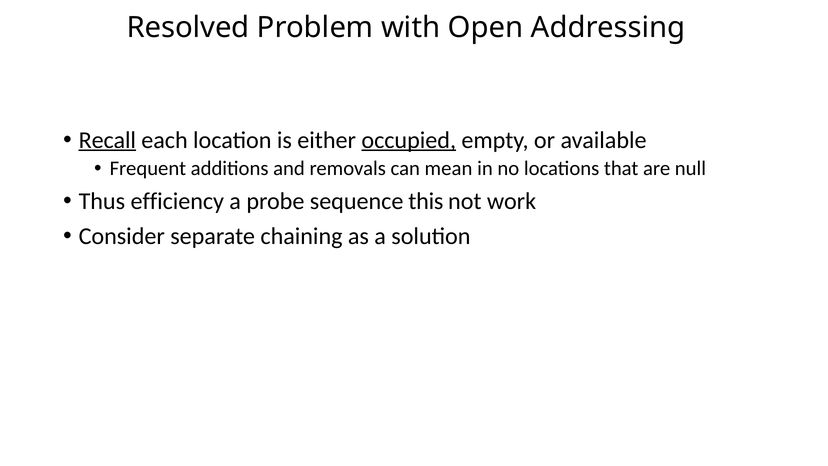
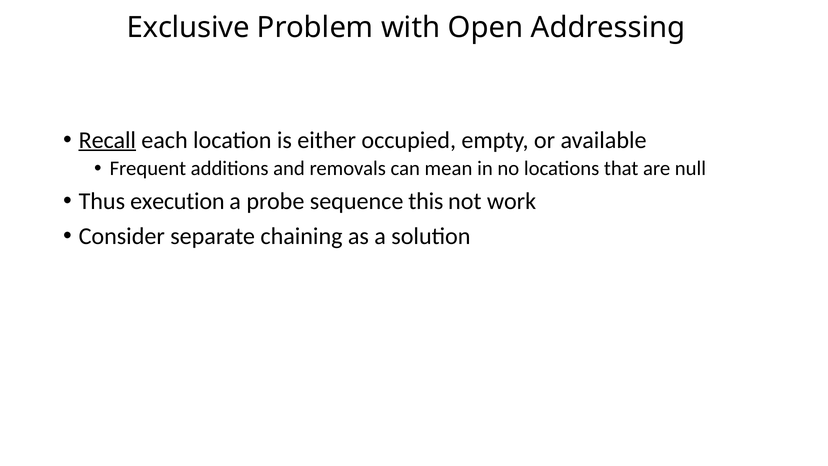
Resolved: Resolved -> Exclusive
occupied underline: present -> none
efficiency: efficiency -> execution
